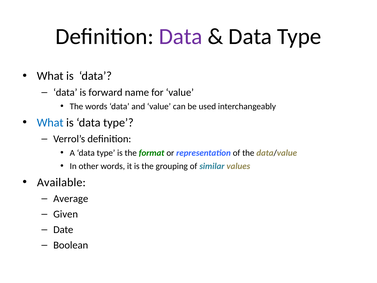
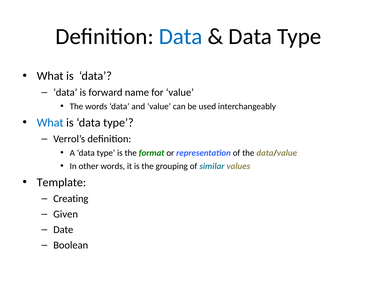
Data at (181, 36) colour: purple -> blue
Available: Available -> Template
Average: Average -> Creating
